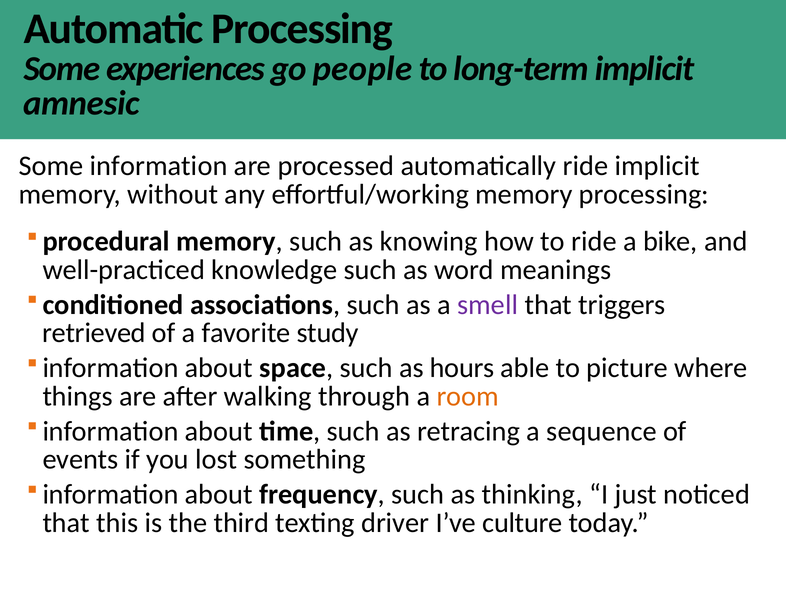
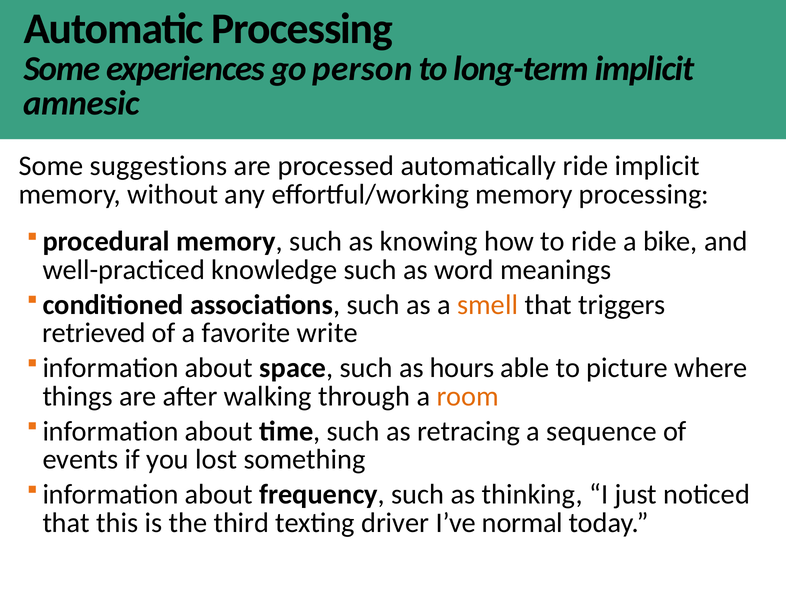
people: people -> person
information: information -> suggestions
smell colour: purple -> orange
study: study -> write
culture: culture -> normal
